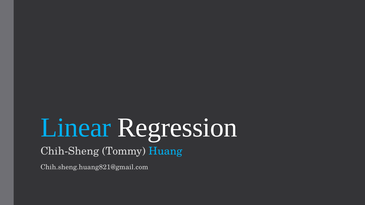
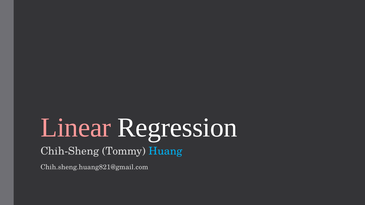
Linear colour: light blue -> pink
